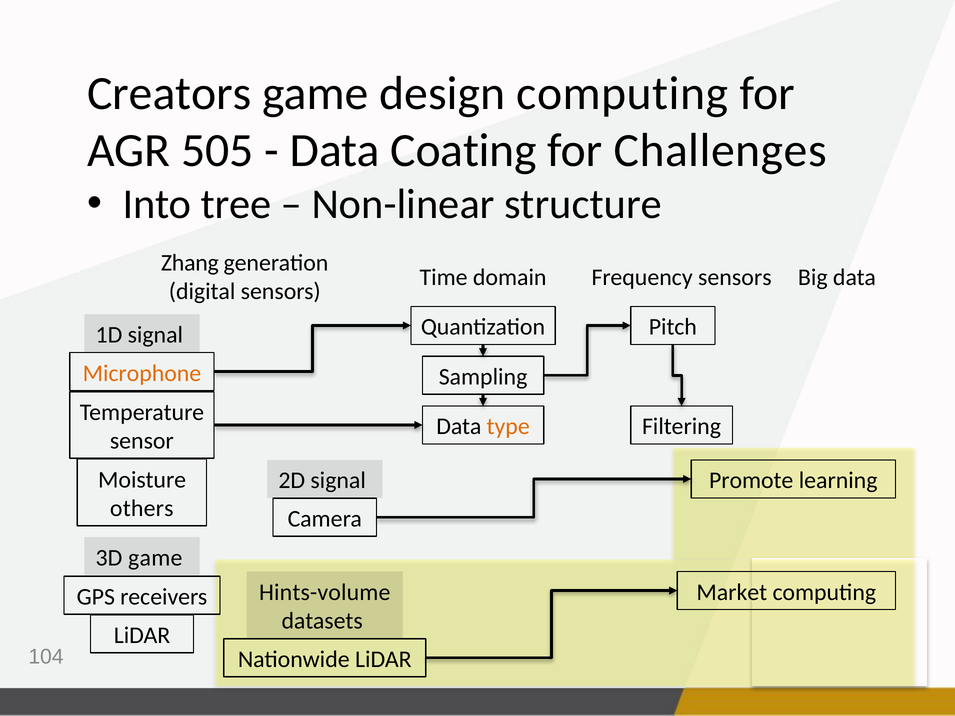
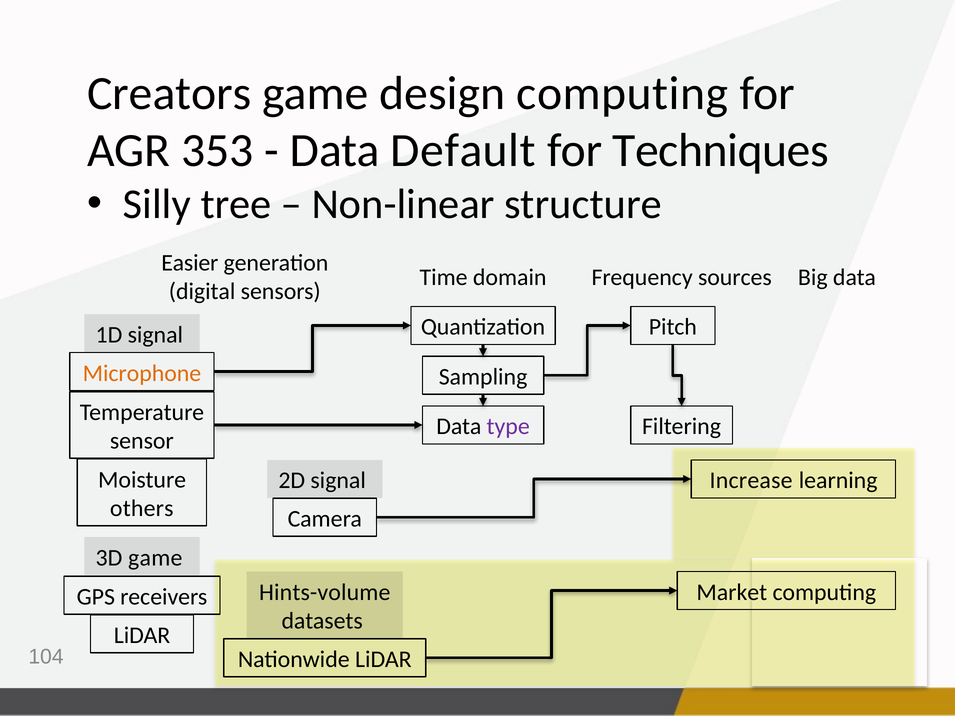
505: 505 -> 353
Coating: Coating -> Default
Challenges: Challenges -> Techniques
Into: Into -> Silly
Zhang: Zhang -> Easier
Frequency sensors: sensors -> sources
type colour: orange -> purple
Promote: Promote -> Increase
